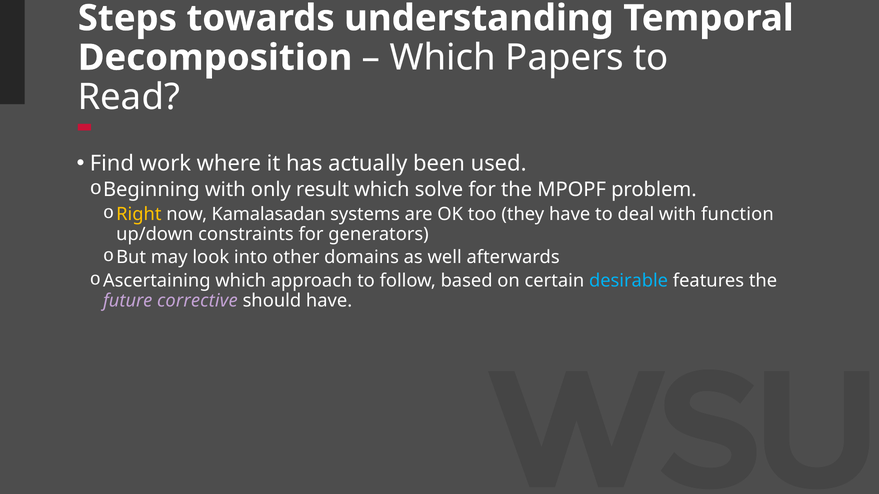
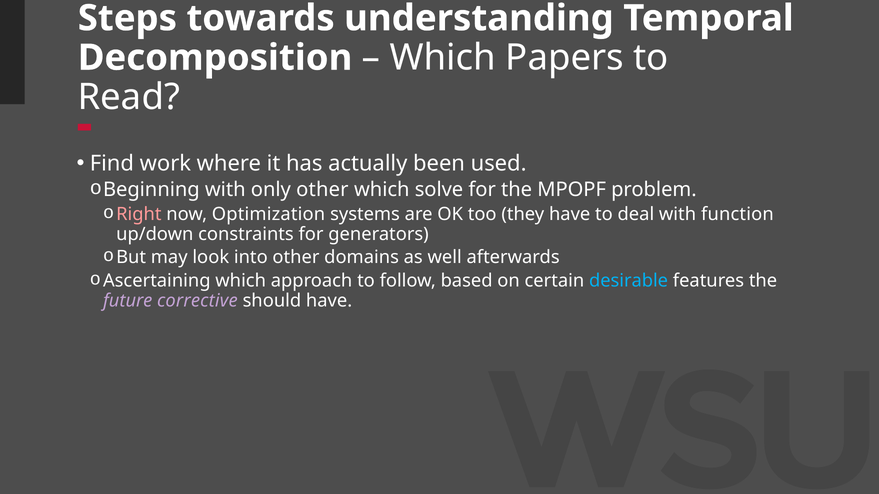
only result: result -> other
Right colour: yellow -> pink
Kamalasadan: Kamalasadan -> Optimization
